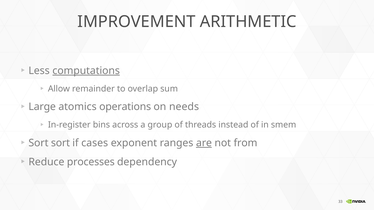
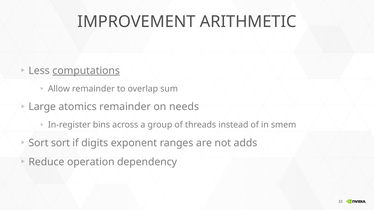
atomics operations: operations -> remainder
cases: cases -> digits
are underline: present -> none
from: from -> adds
processes: processes -> operation
